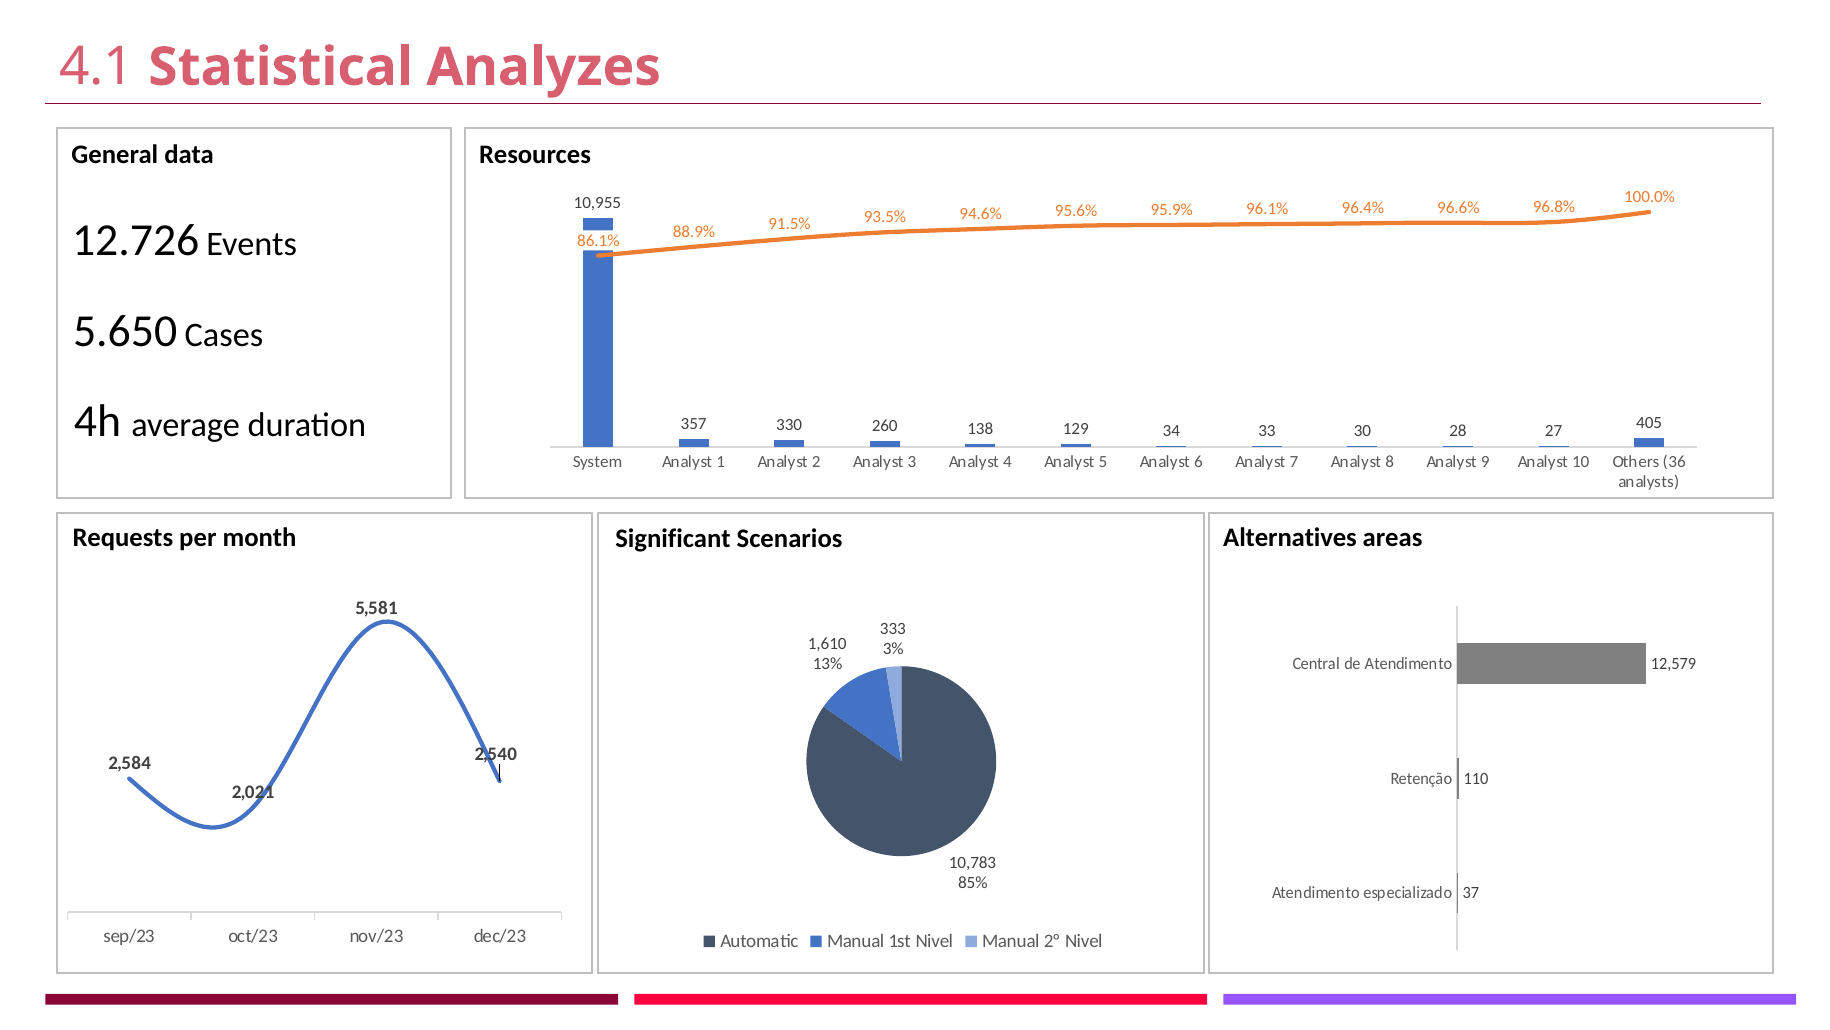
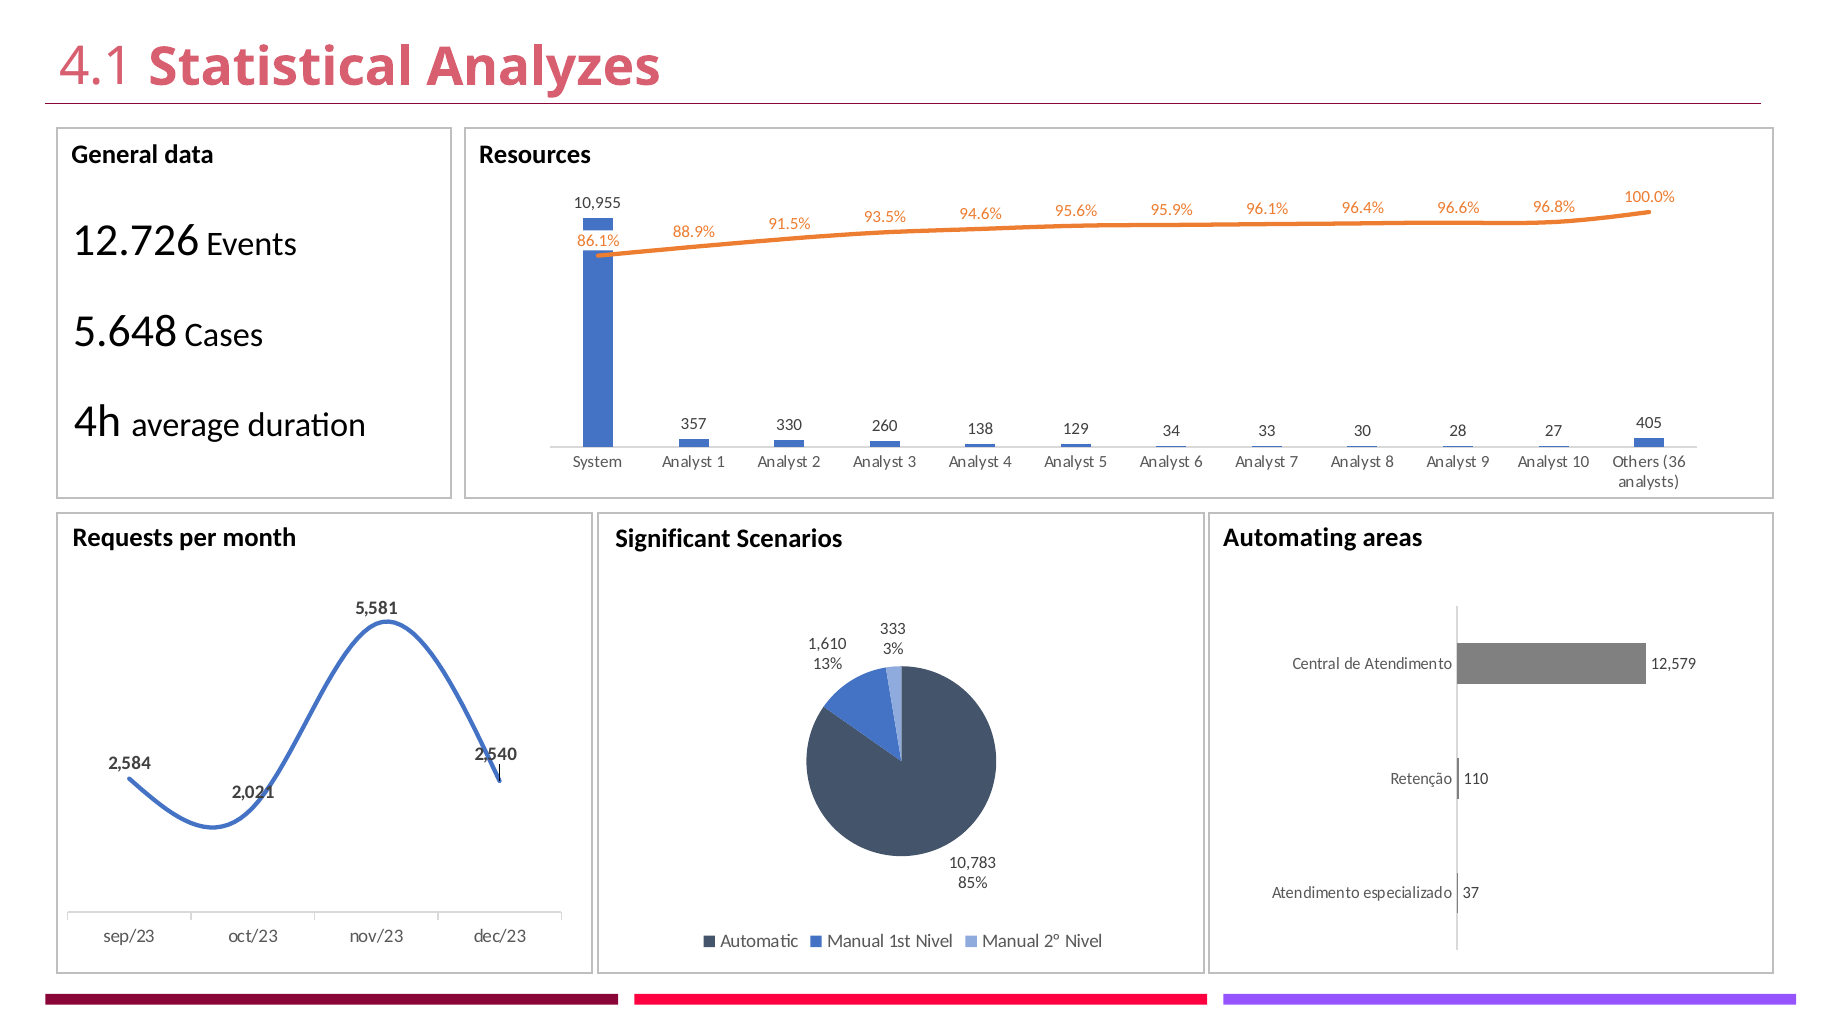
5.650: 5.650 -> 5.648
Alternatives: Alternatives -> Automating
